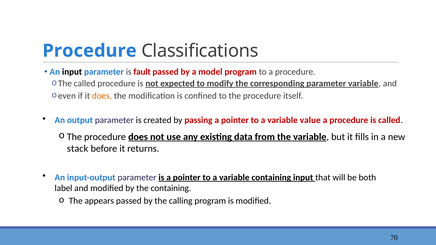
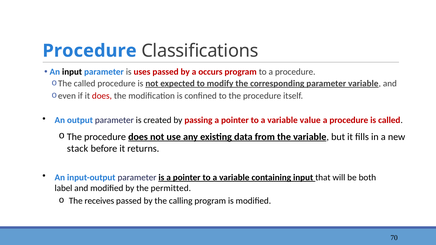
fault: fault -> uses
model: model -> occurs
does at (102, 96) colour: orange -> red
the containing: containing -> permitted
appears: appears -> receives
